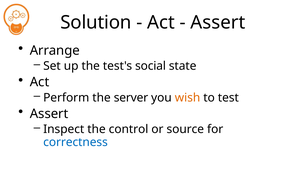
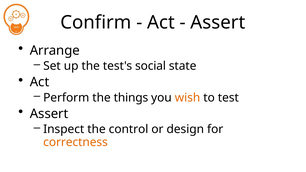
Solution: Solution -> Confirm
server: server -> things
source: source -> design
correctness colour: blue -> orange
